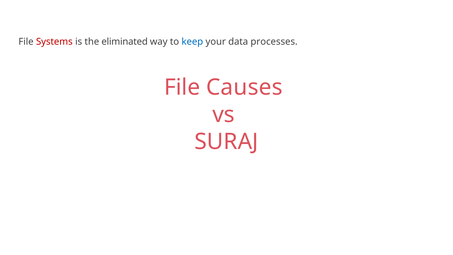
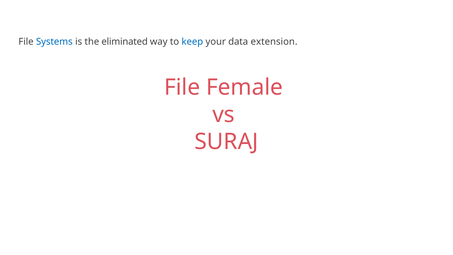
Systems colour: red -> blue
processes: processes -> extension
Causes: Causes -> Female
